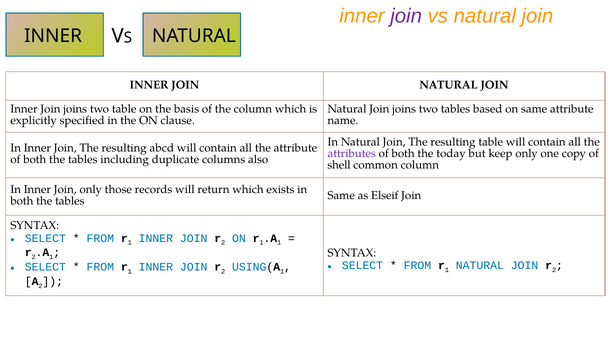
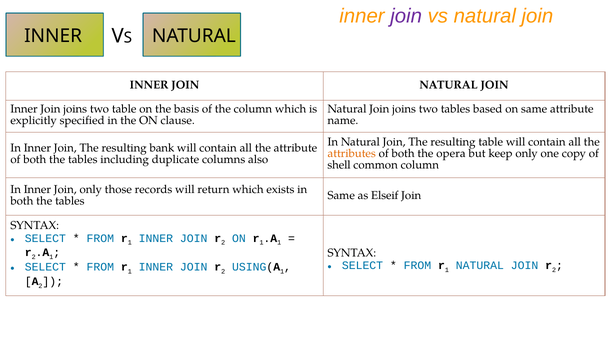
abcd: abcd -> bank
attributes colour: purple -> orange
today: today -> opera
